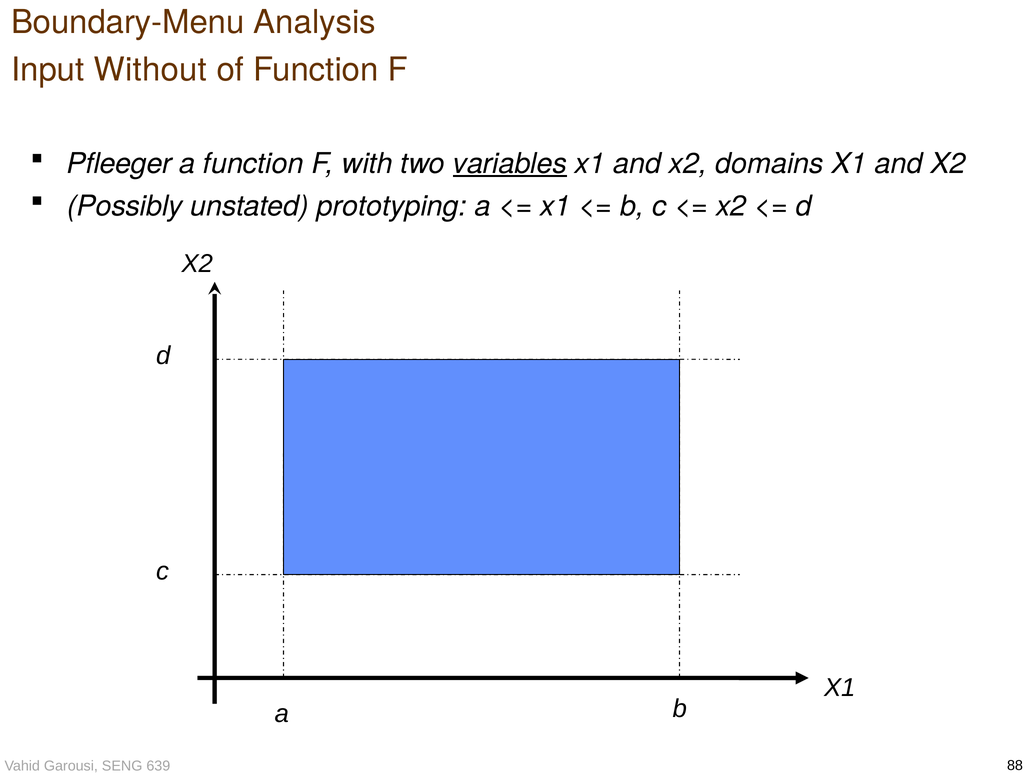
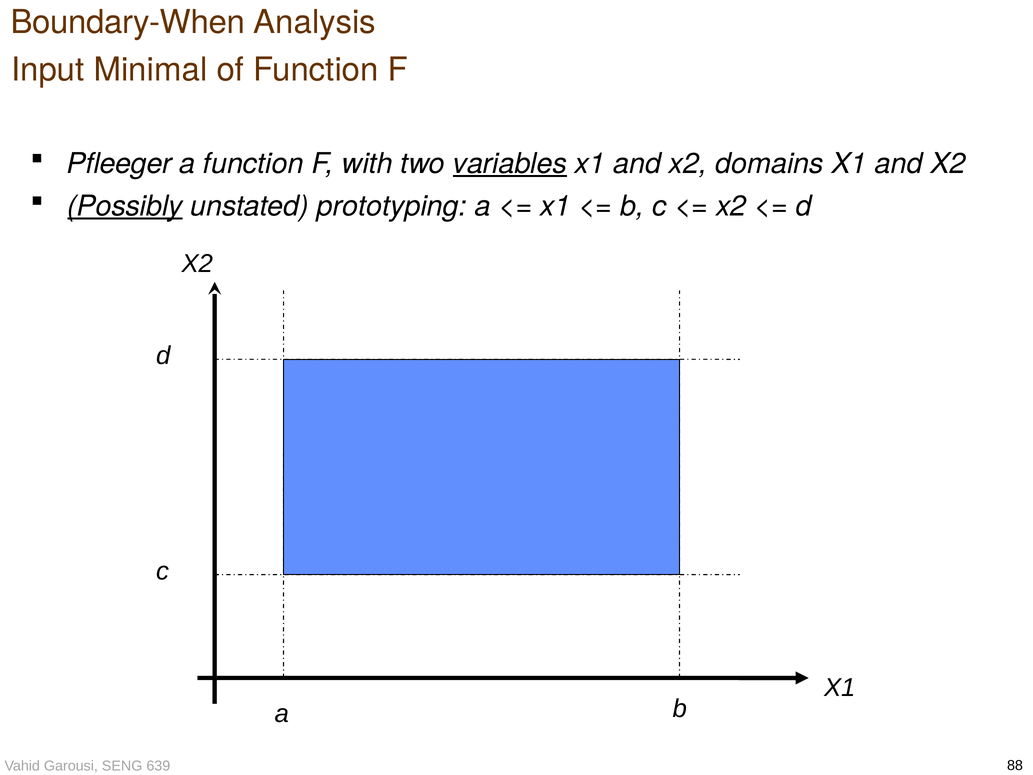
Boundary-Menu: Boundary-Menu -> Boundary-When
Without: Without -> Minimal
Possibly underline: none -> present
